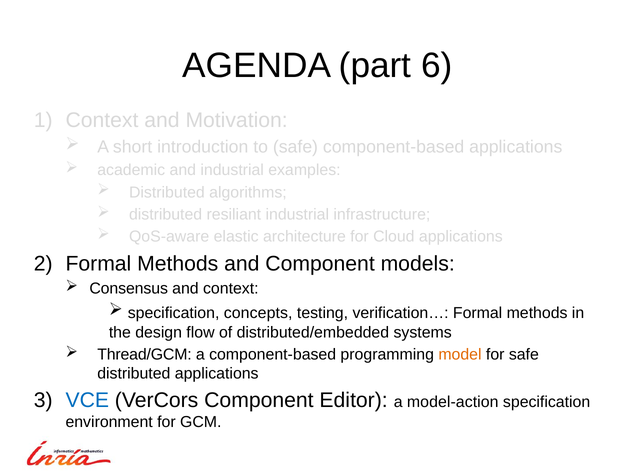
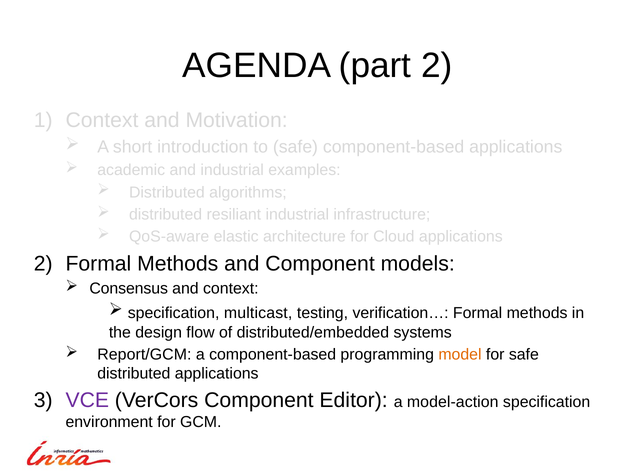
part 6: 6 -> 2
concepts: concepts -> multicast
Thread/GCM: Thread/GCM -> Report/GCM
VCE colour: blue -> purple
